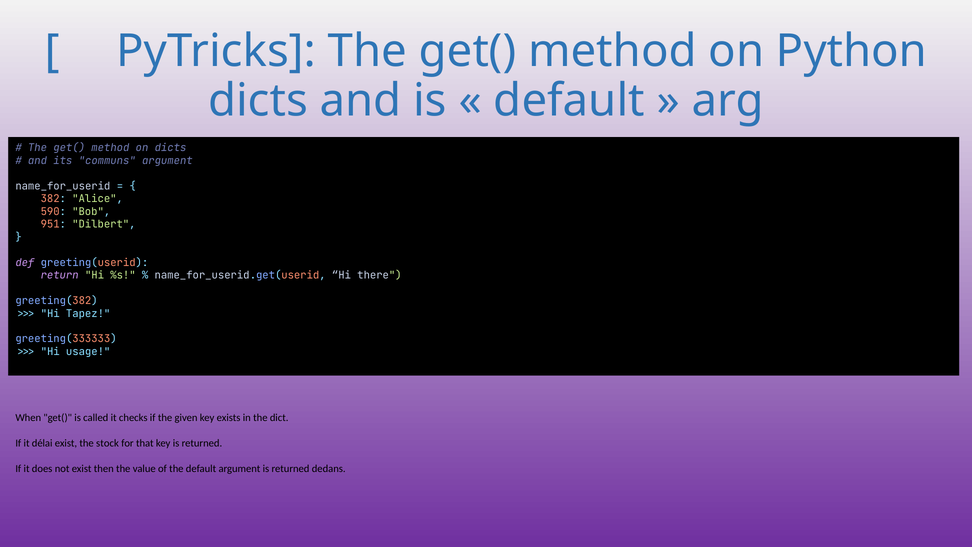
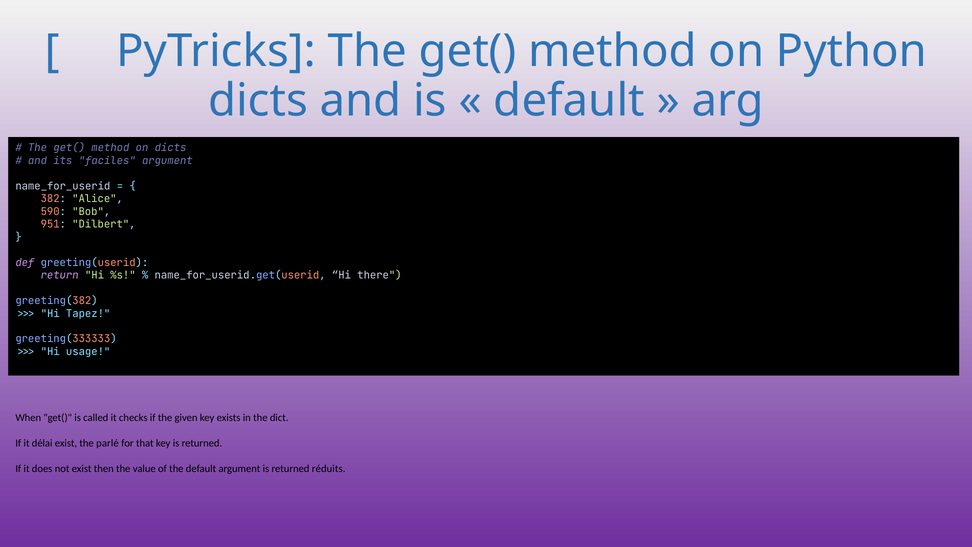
communs: communs -> faciles
stock: stock -> parlé
dedans: dedans -> réduits
